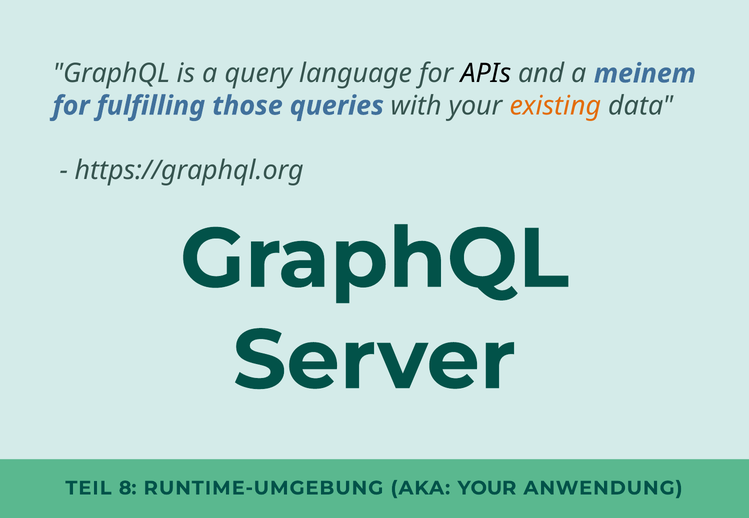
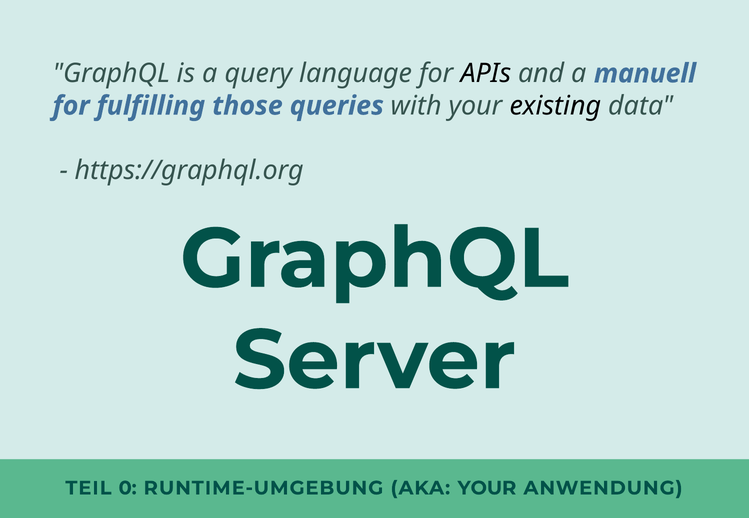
meinem: meinem -> manuell
existing colour: orange -> black
8: 8 -> 0
